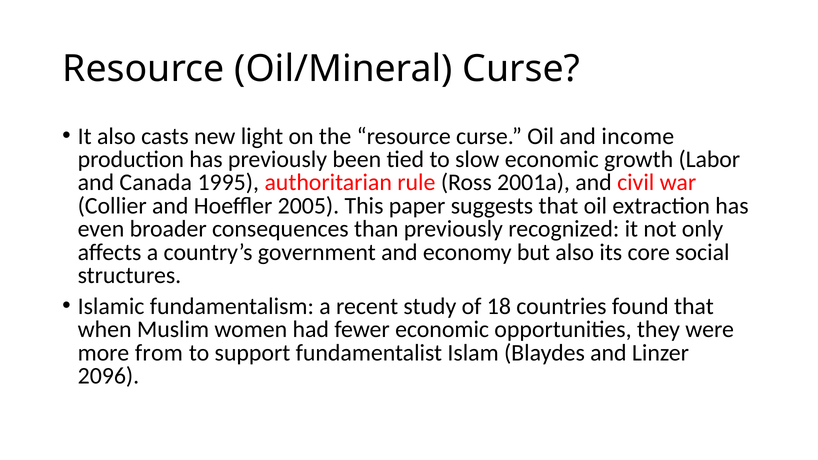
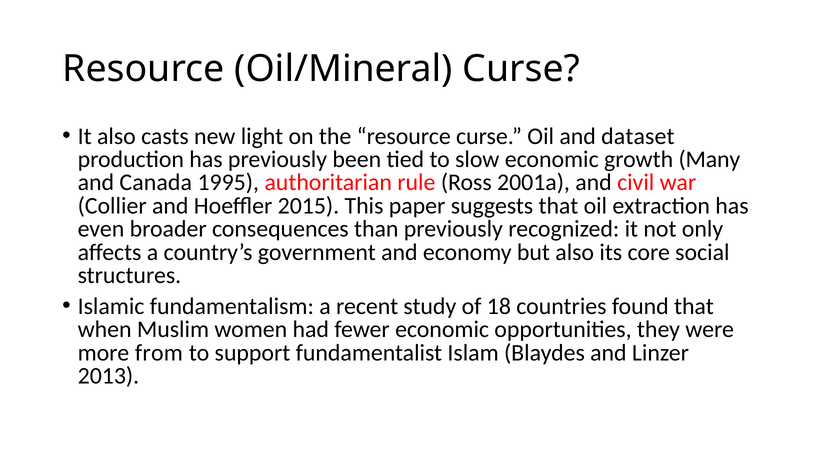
income: income -> dataset
Labor: Labor -> Many
2005: 2005 -> 2015
2096: 2096 -> 2013
